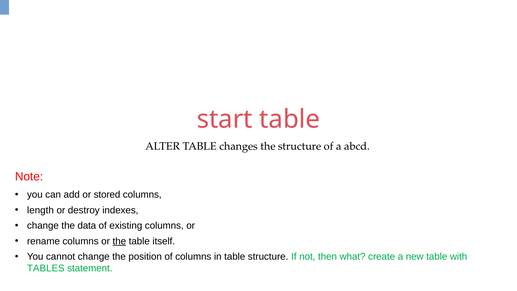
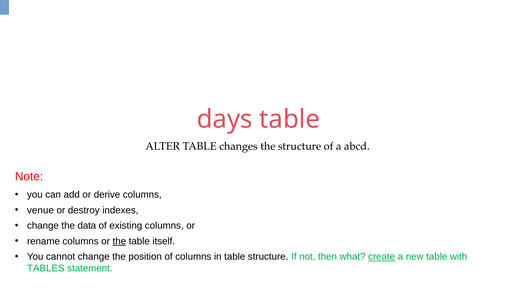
start: start -> days
stored: stored -> derive
length: length -> venue
create underline: none -> present
